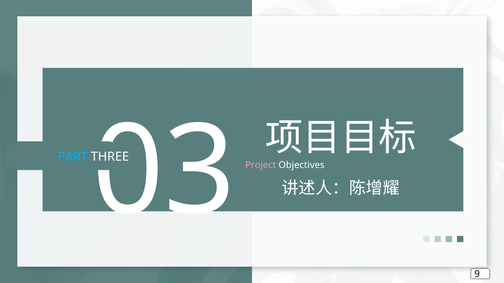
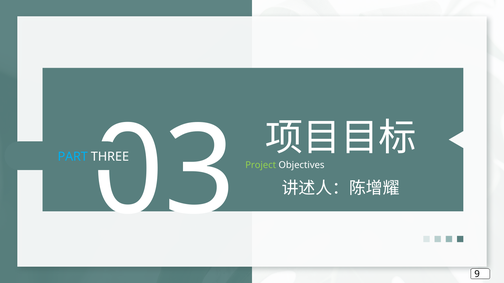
Project colour: pink -> light green
